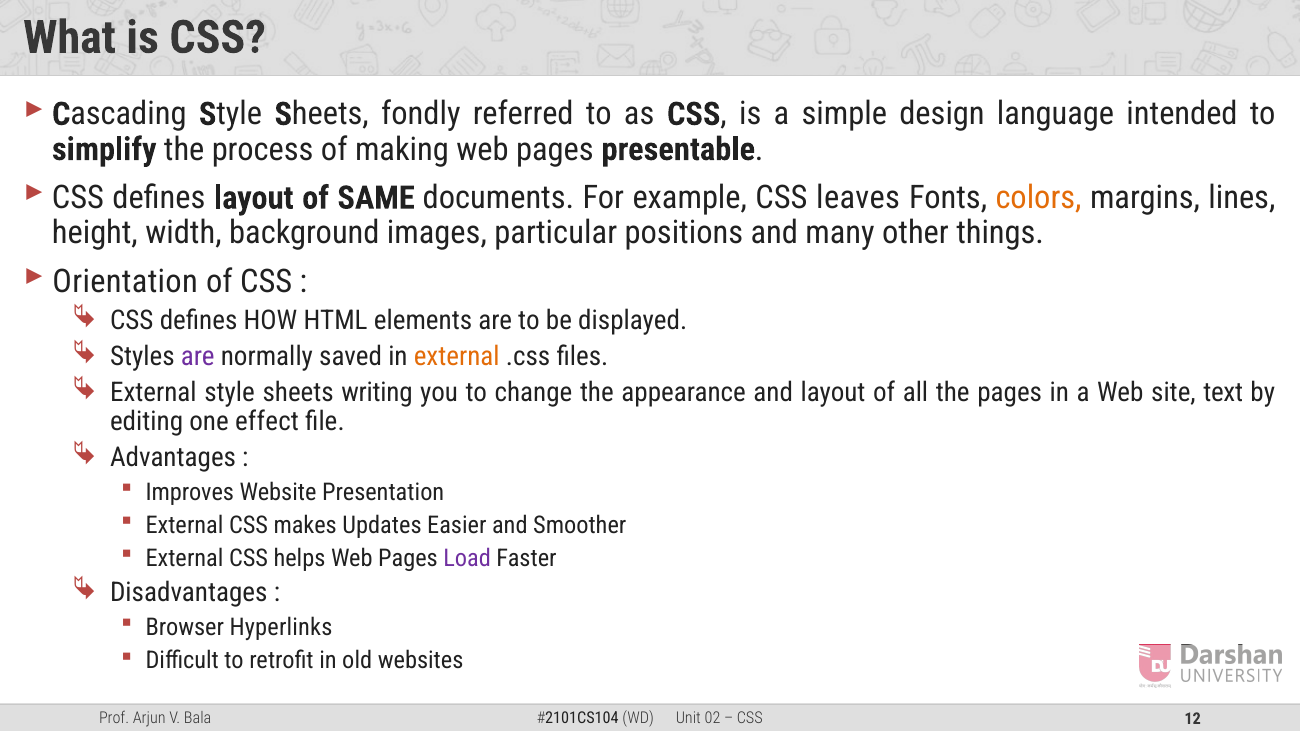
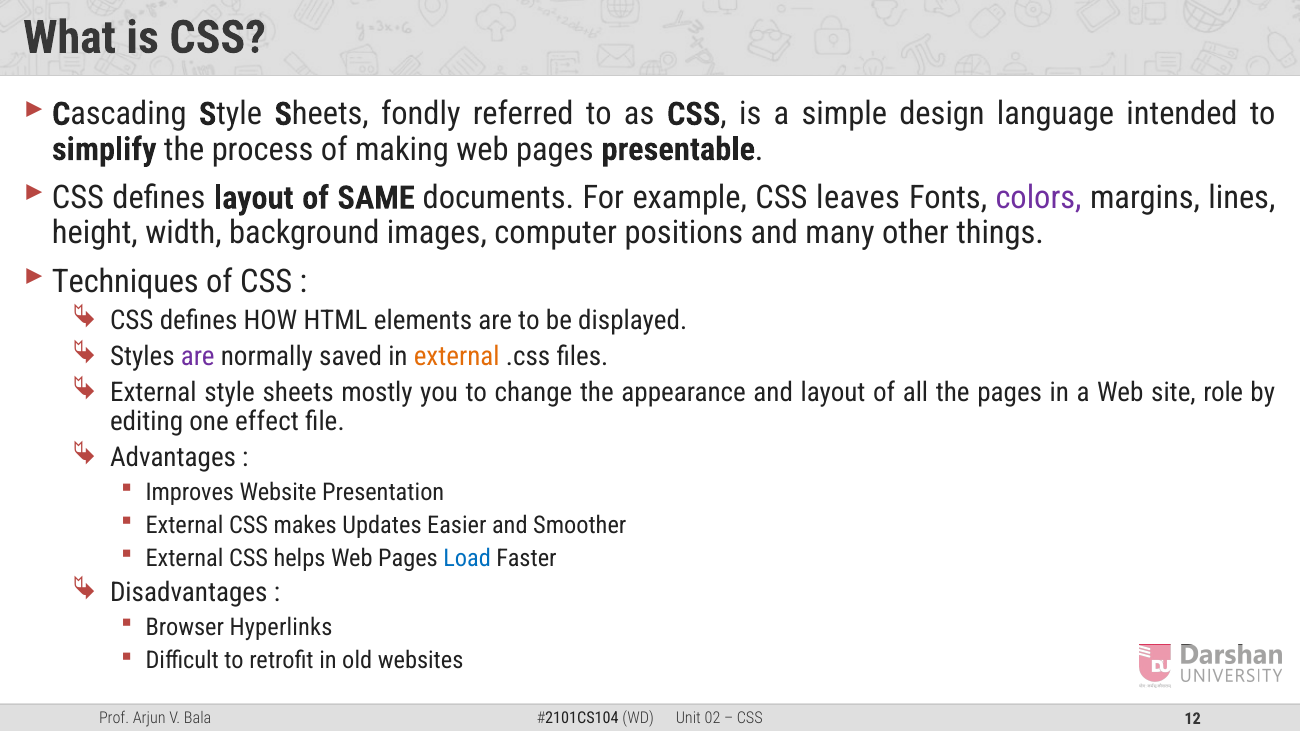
colors colour: orange -> purple
particular: particular -> computer
Orientation: Orientation -> Techniques
writing: writing -> mostly
text: text -> role
Load colour: purple -> blue
